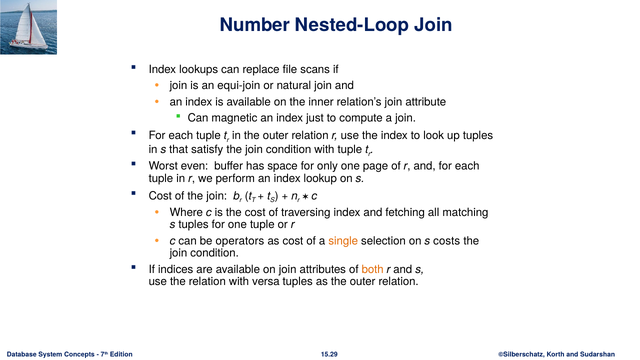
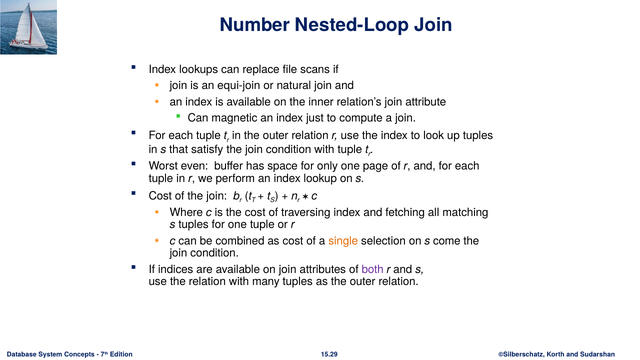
operators: operators -> combined
costs: costs -> come
both colour: orange -> purple
versa: versa -> many
